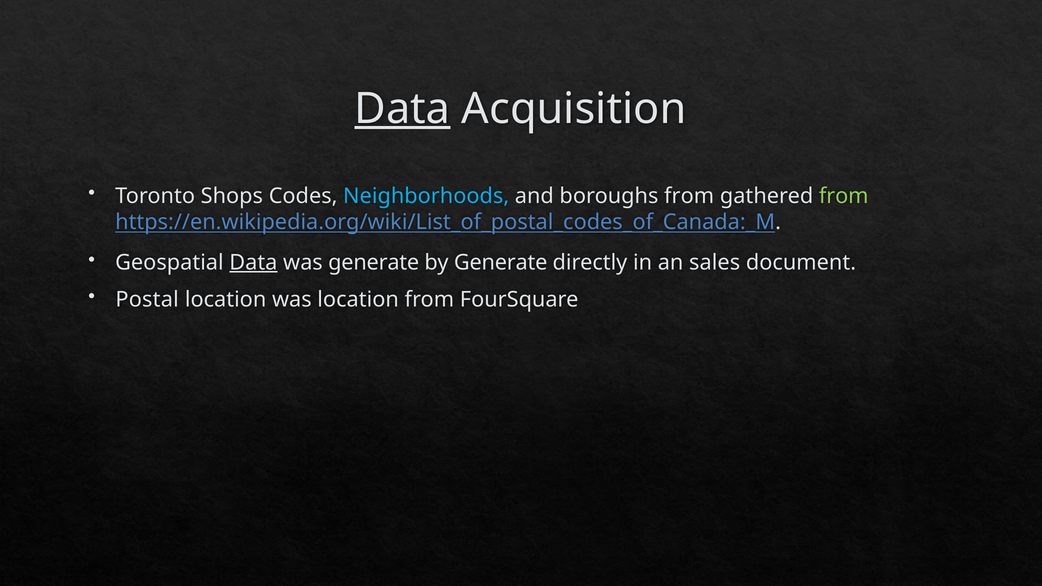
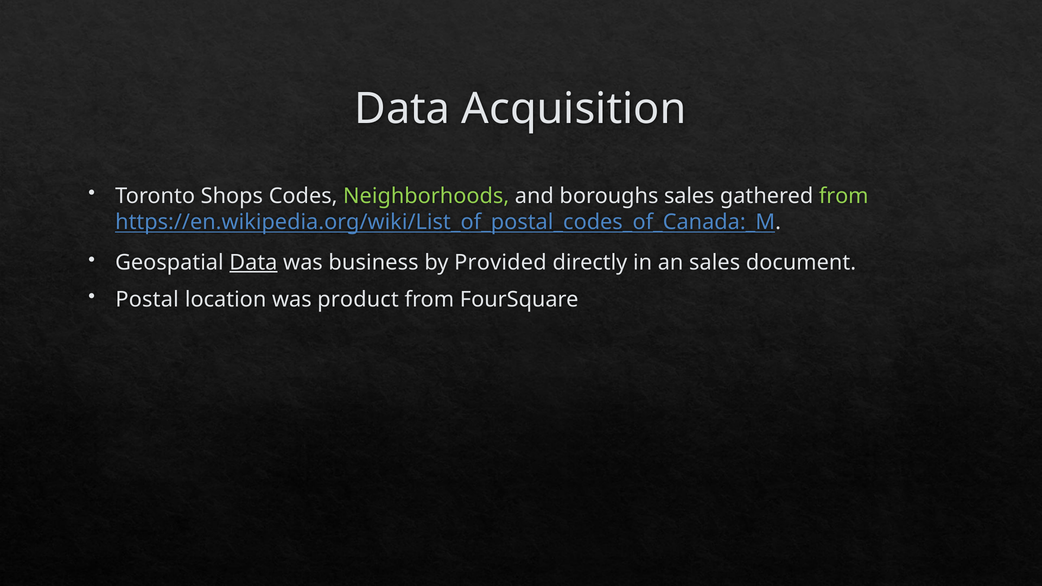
Data at (402, 109) underline: present -> none
Neighborhoods colour: light blue -> light green
boroughs from: from -> sales
was generate: generate -> business
by Generate: Generate -> Provided
was location: location -> product
